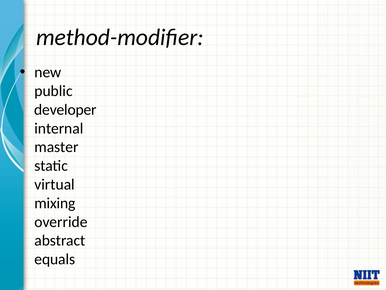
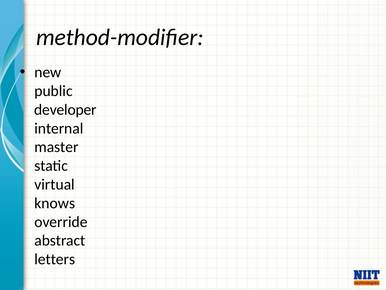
mixing: mixing -> knows
equals: equals -> letters
